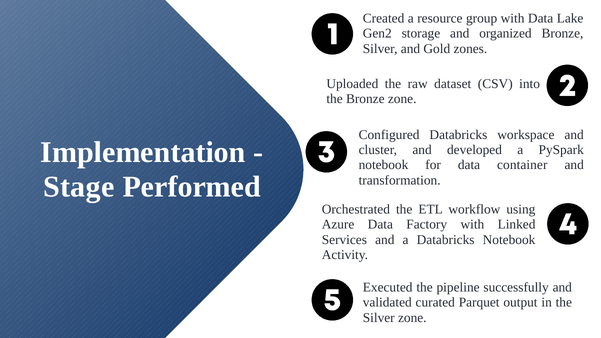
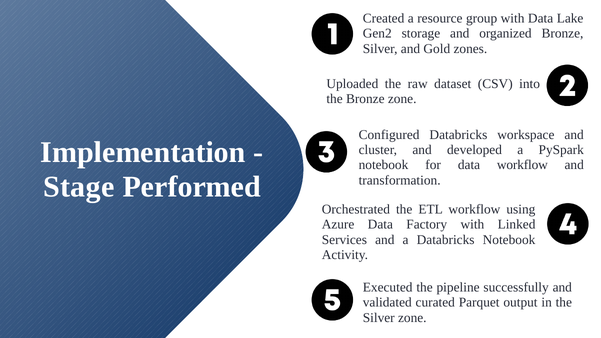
data container: container -> workflow
